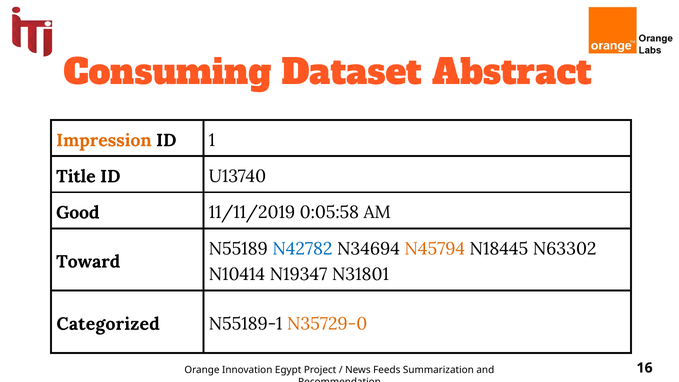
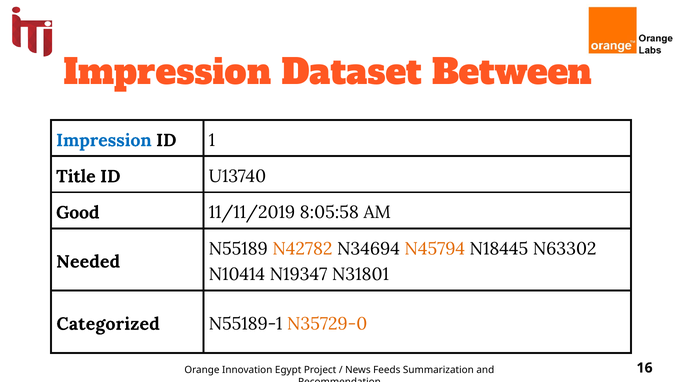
Consuming at (167, 73): Consuming -> Impression
Abstract: Abstract -> Between
Impression at (104, 140) colour: orange -> blue
0:05:58: 0:05:58 -> 8:05:58
N42782 colour: blue -> orange
Toward: Toward -> Needed
